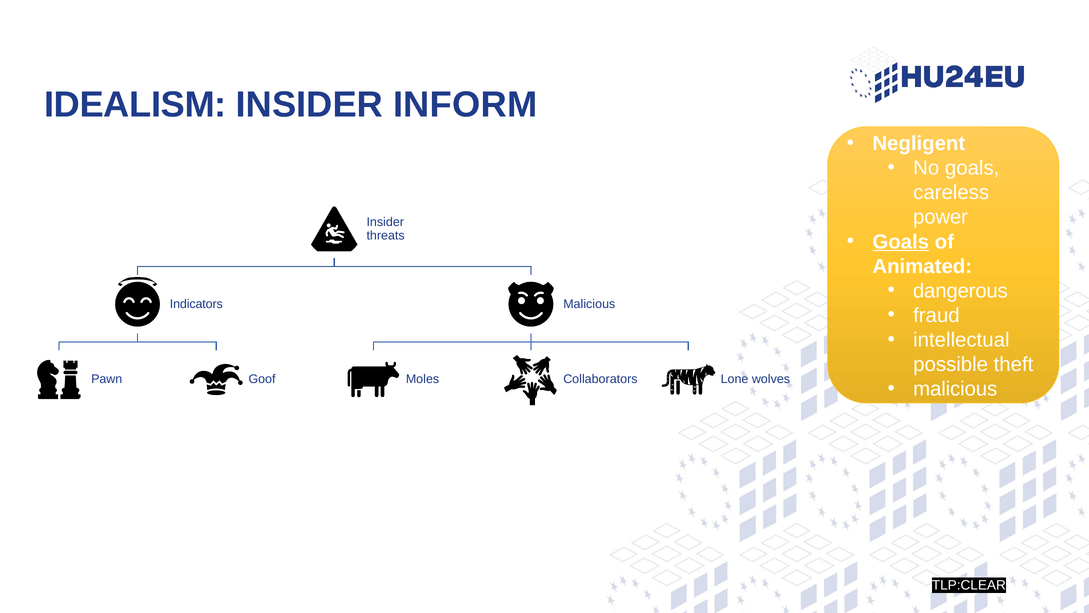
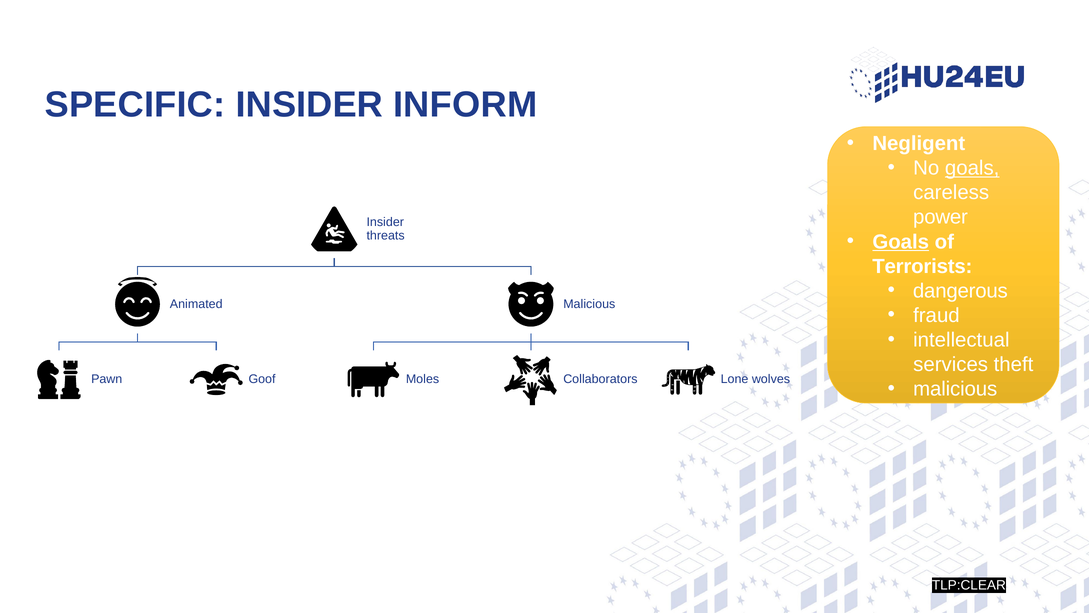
IDEALISM: IDEALISM -> SPECIFIC
goals at (972, 168) underline: none -> present
Animated: Animated -> Terrorists
Indicators: Indicators -> Animated
possible: possible -> services
